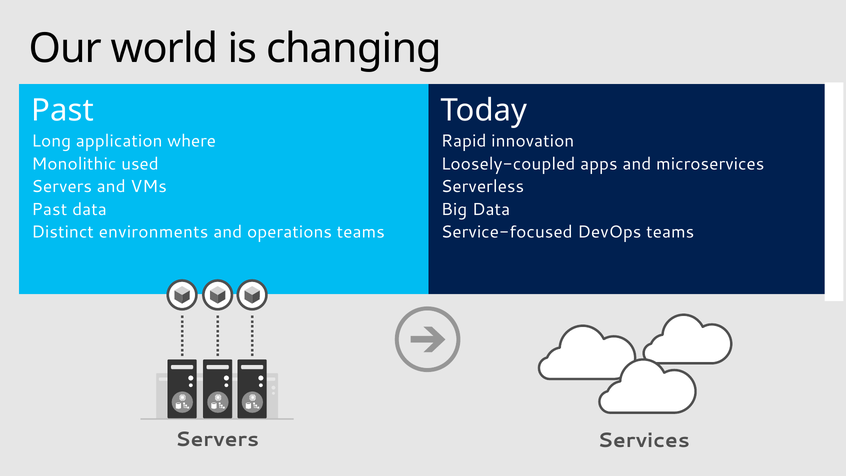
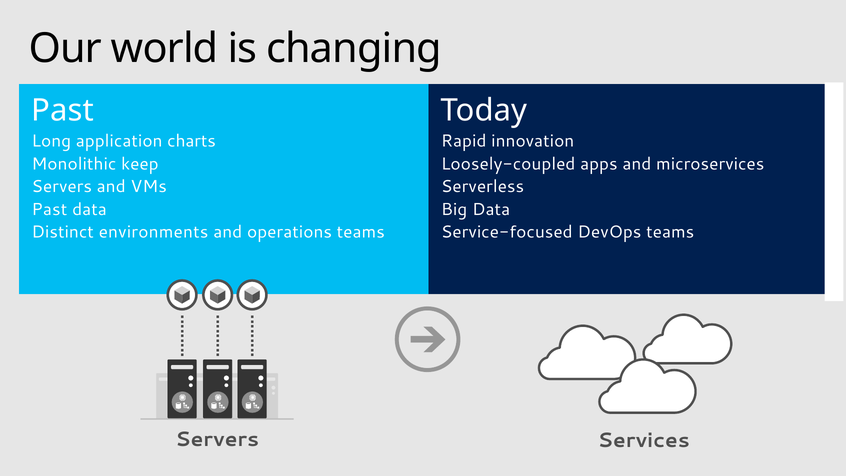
where: where -> charts
used: used -> keep
